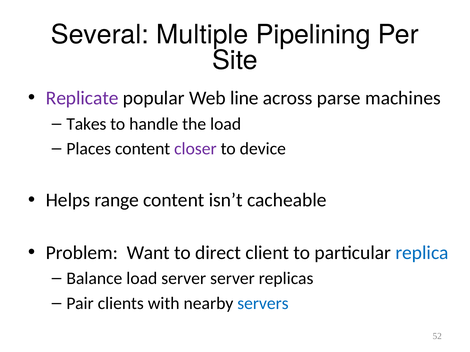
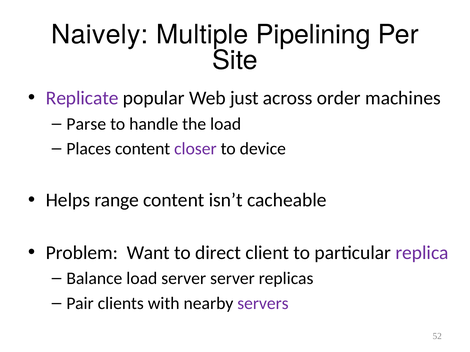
Several: Several -> Naively
line: line -> just
parse: parse -> order
Takes: Takes -> Parse
replica colour: blue -> purple
servers colour: blue -> purple
